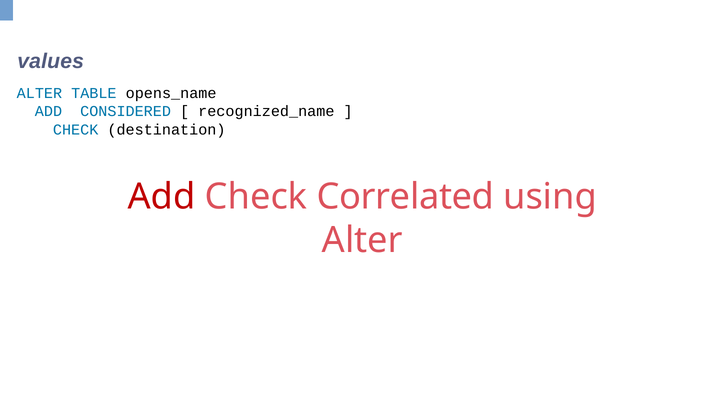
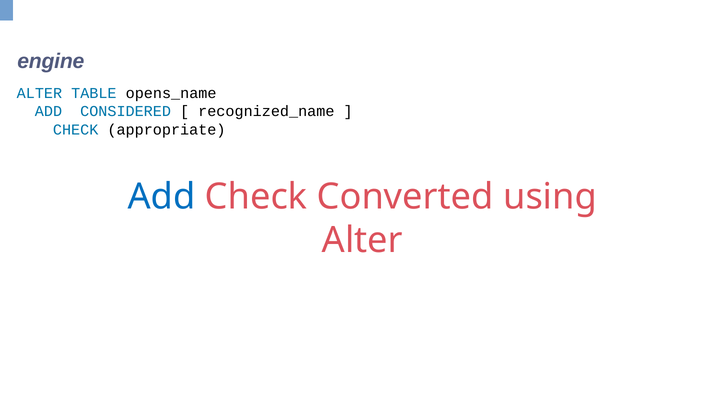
values: values -> engine
destination: destination -> appropriate
Add at (162, 197) colour: red -> blue
Correlated: Correlated -> Converted
